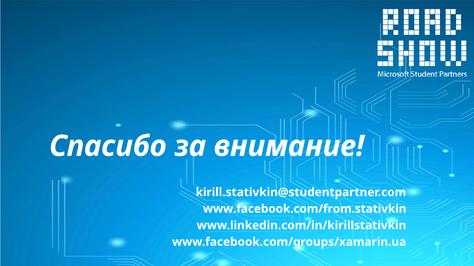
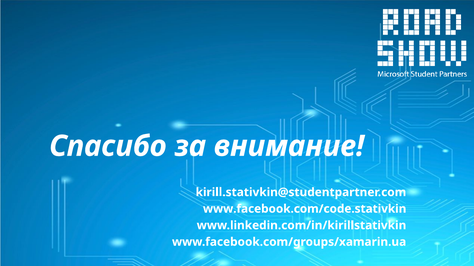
www.facebook.com/from.stativkin: www.facebook.com/from.stativkin -> www.facebook.com/code.stativkin
